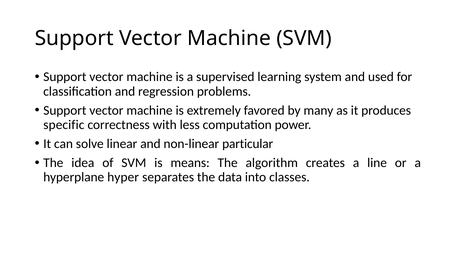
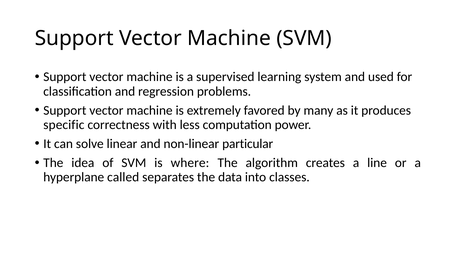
means: means -> where
hyper: hyper -> called
